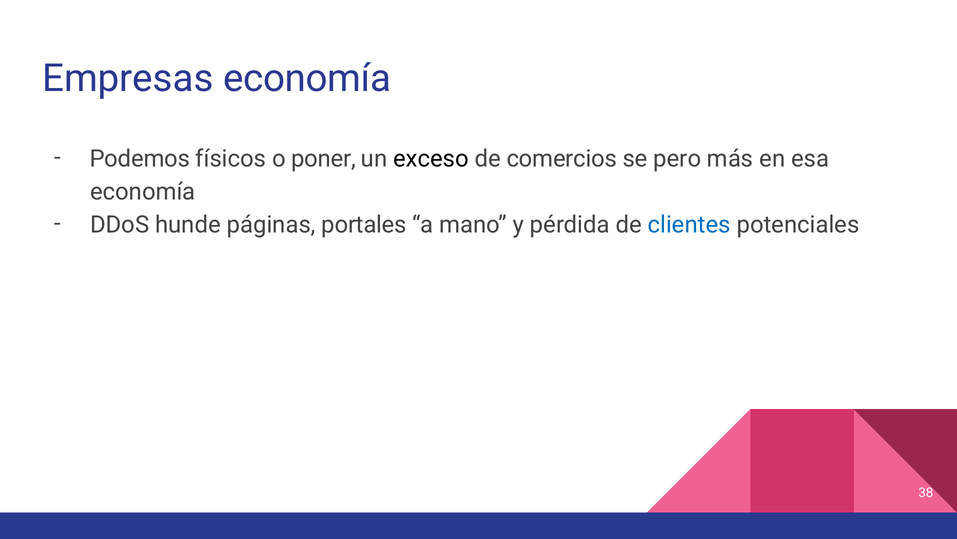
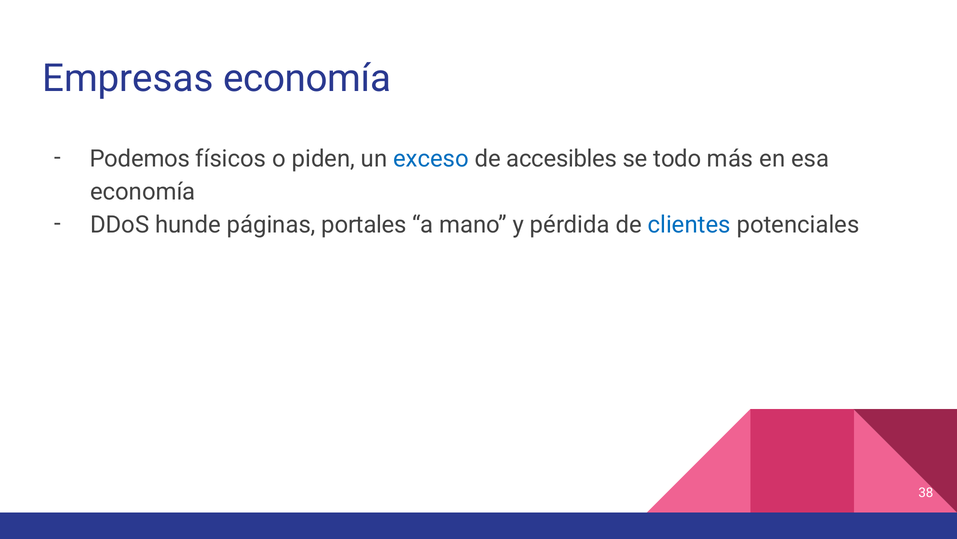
poner: poner -> piden
exceso colour: black -> blue
comercios: comercios -> accesibles
pero: pero -> todo
